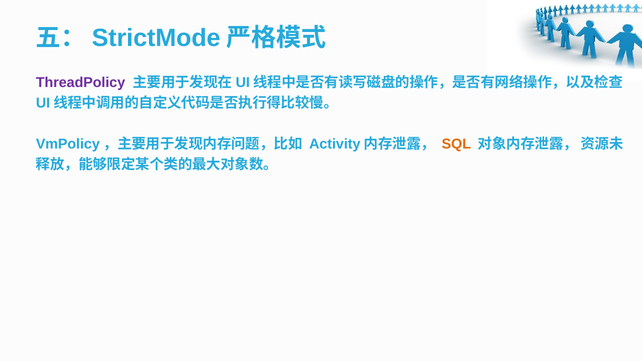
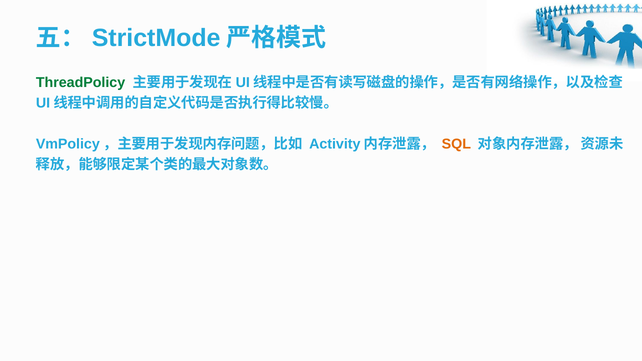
ThreadPolicy colour: purple -> green
